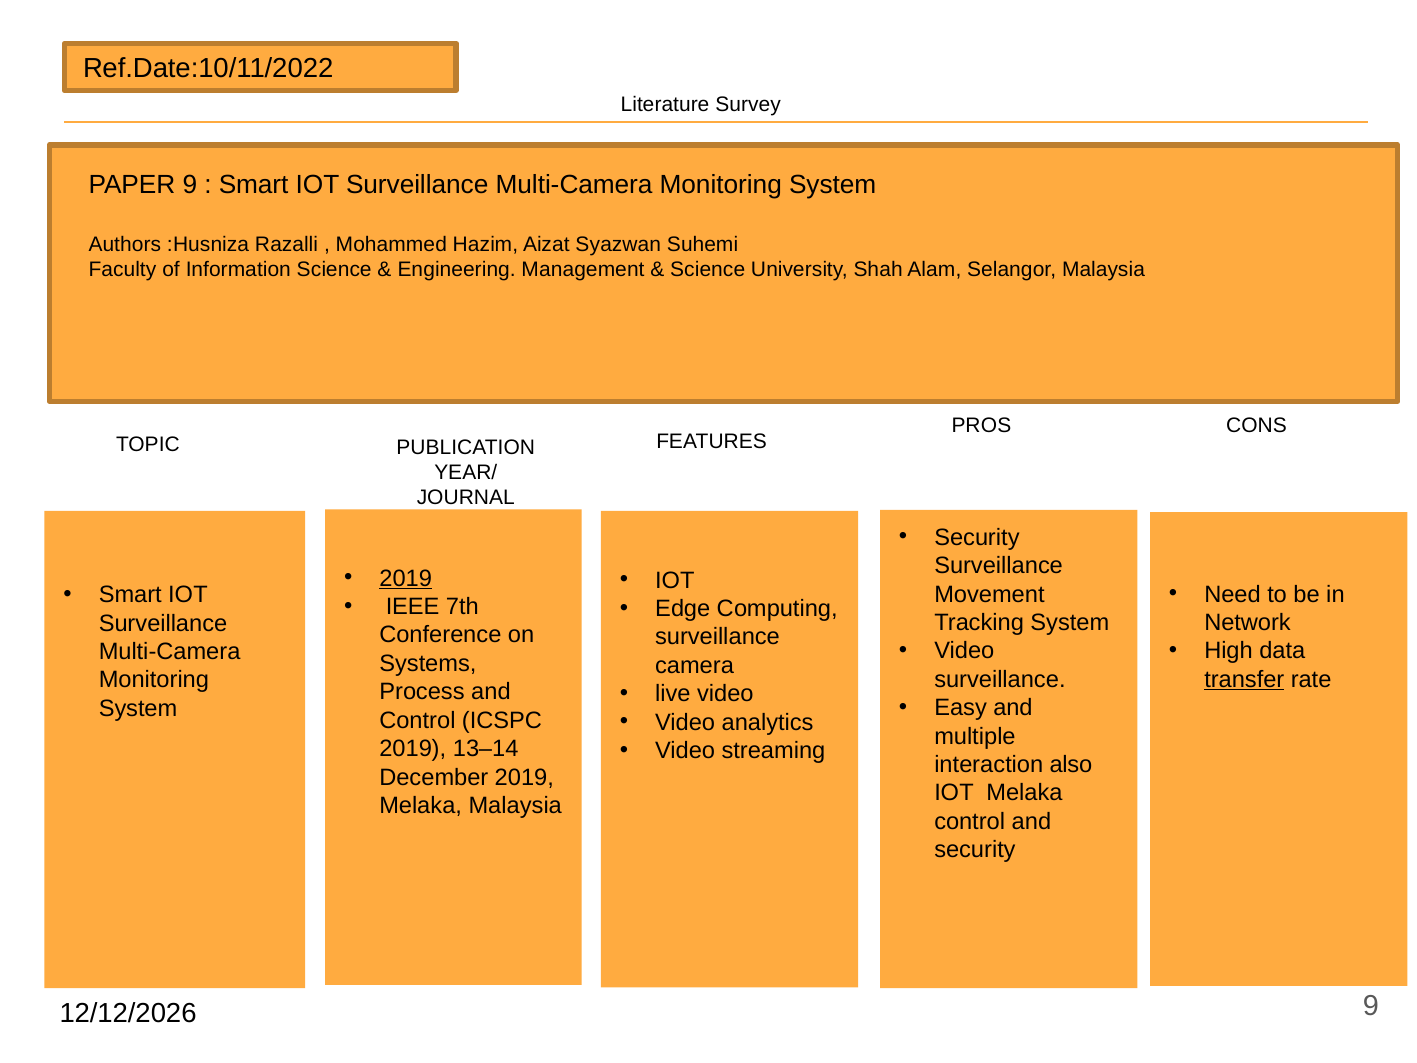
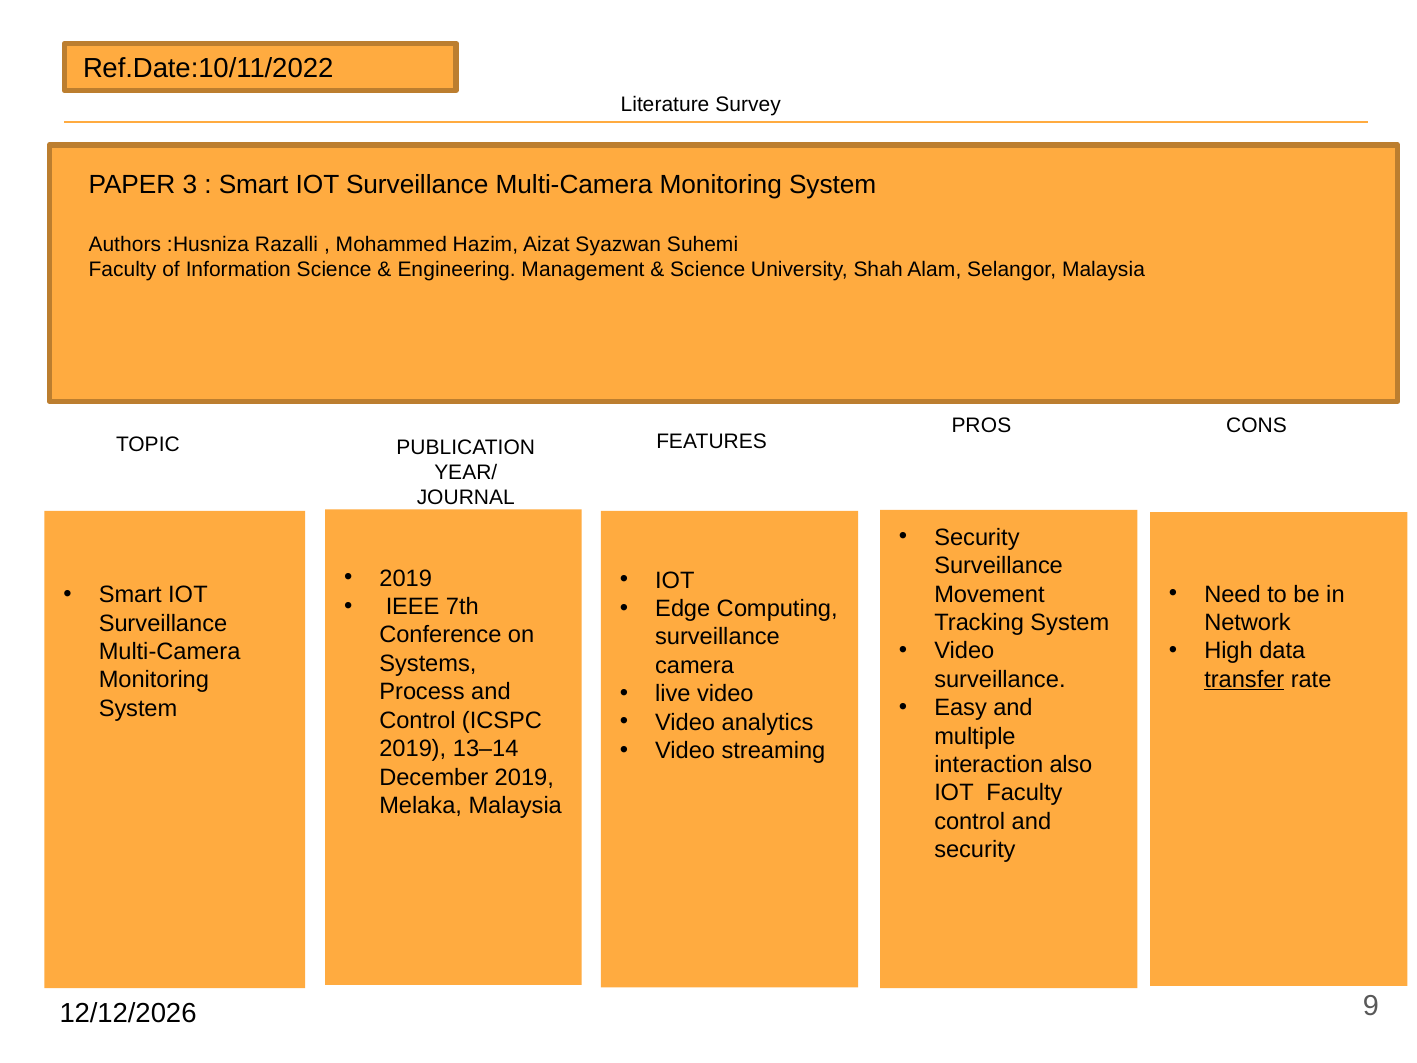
PAPER 9: 9 -> 3
2019 at (406, 578) underline: present -> none
IOT Melaka: Melaka -> Faculty
